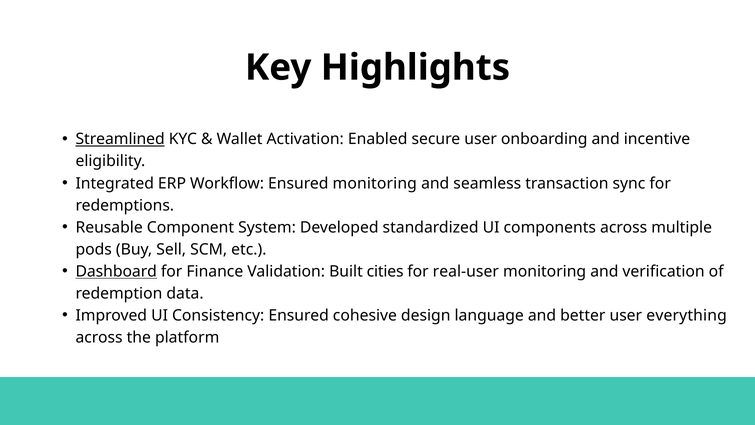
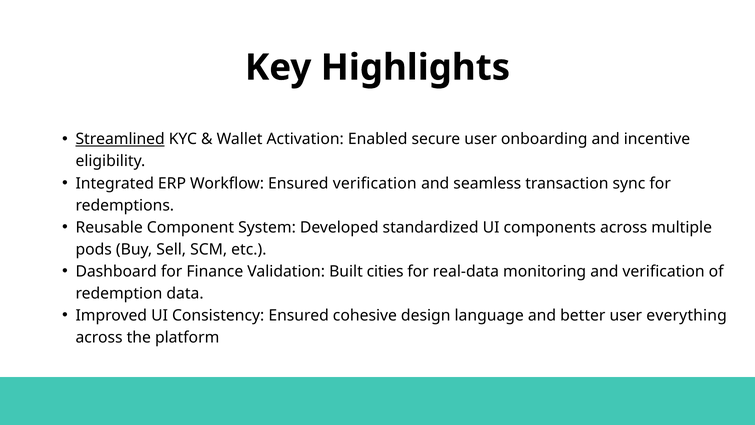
Ensured monitoring: monitoring -> verification
Dashboard underline: present -> none
real-user: real-user -> real-data
